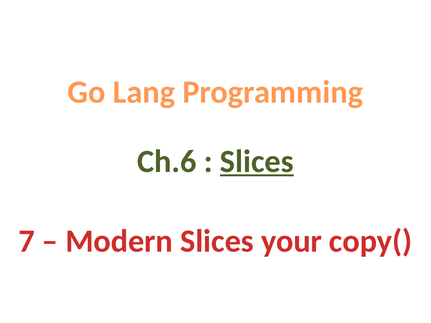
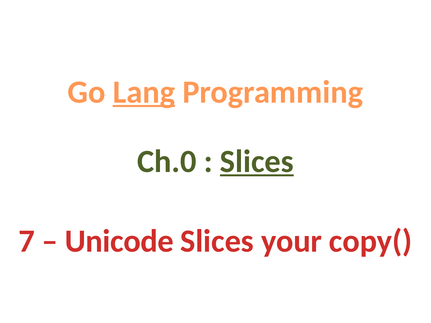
Lang underline: none -> present
Ch.6: Ch.6 -> Ch.0
Modern: Modern -> Unicode
